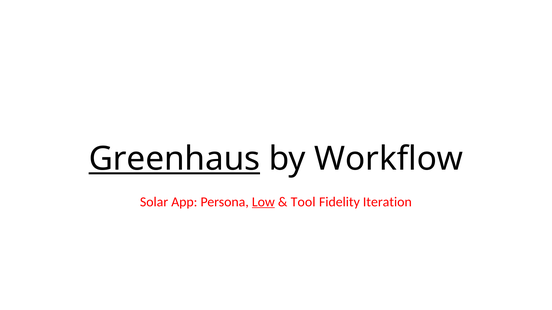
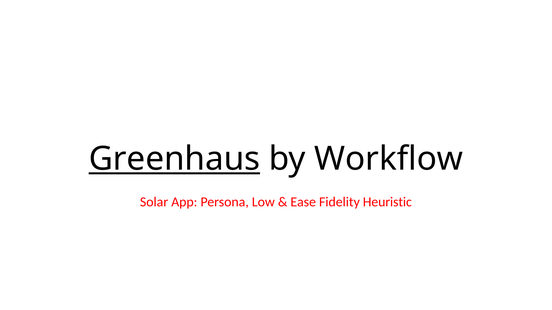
Low underline: present -> none
Tool: Tool -> Ease
Iteration: Iteration -> Heuristic
